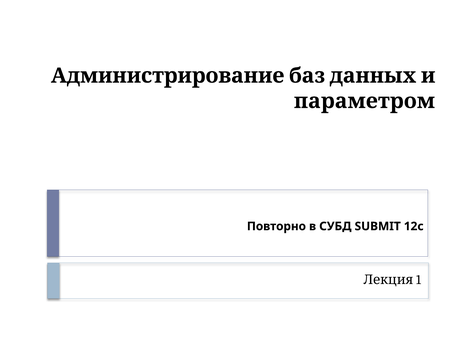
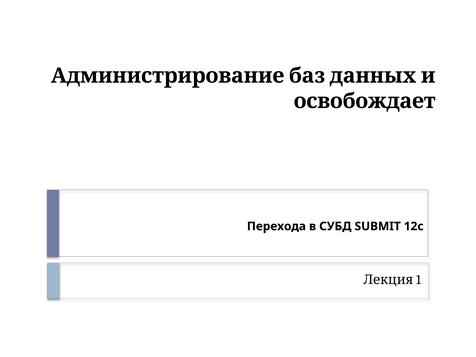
параметром: параметром -> освобождает
Повторно: Повторно -> Перехода
